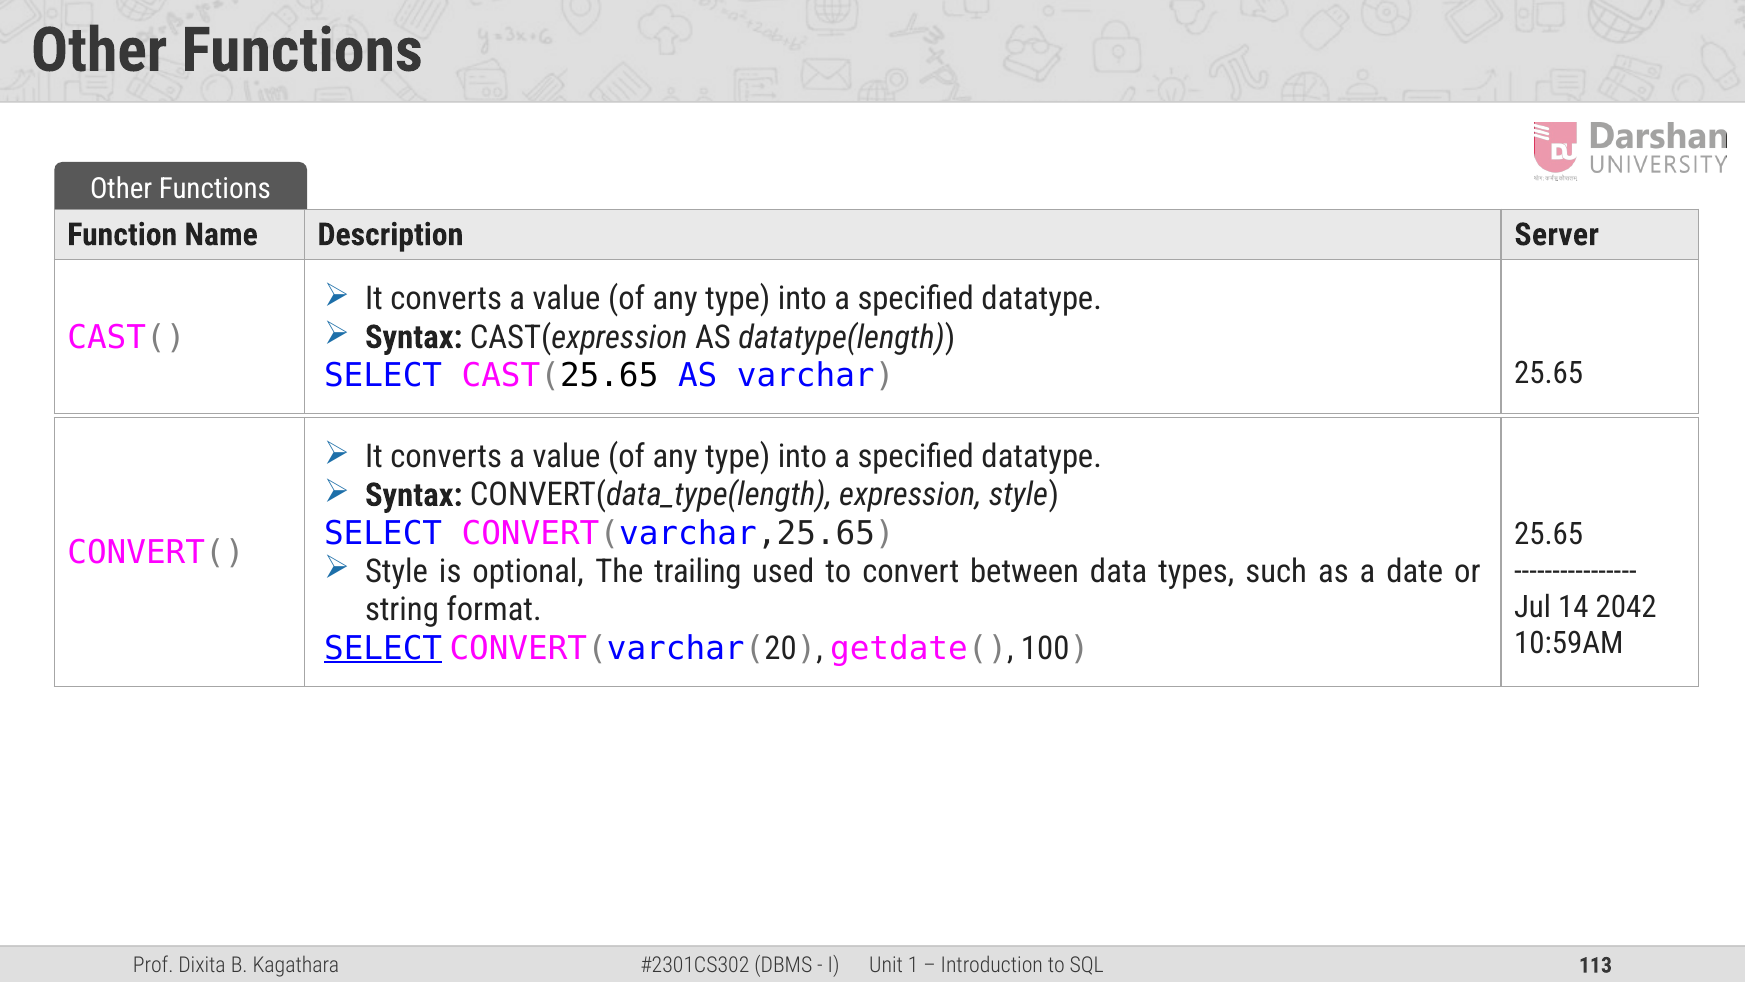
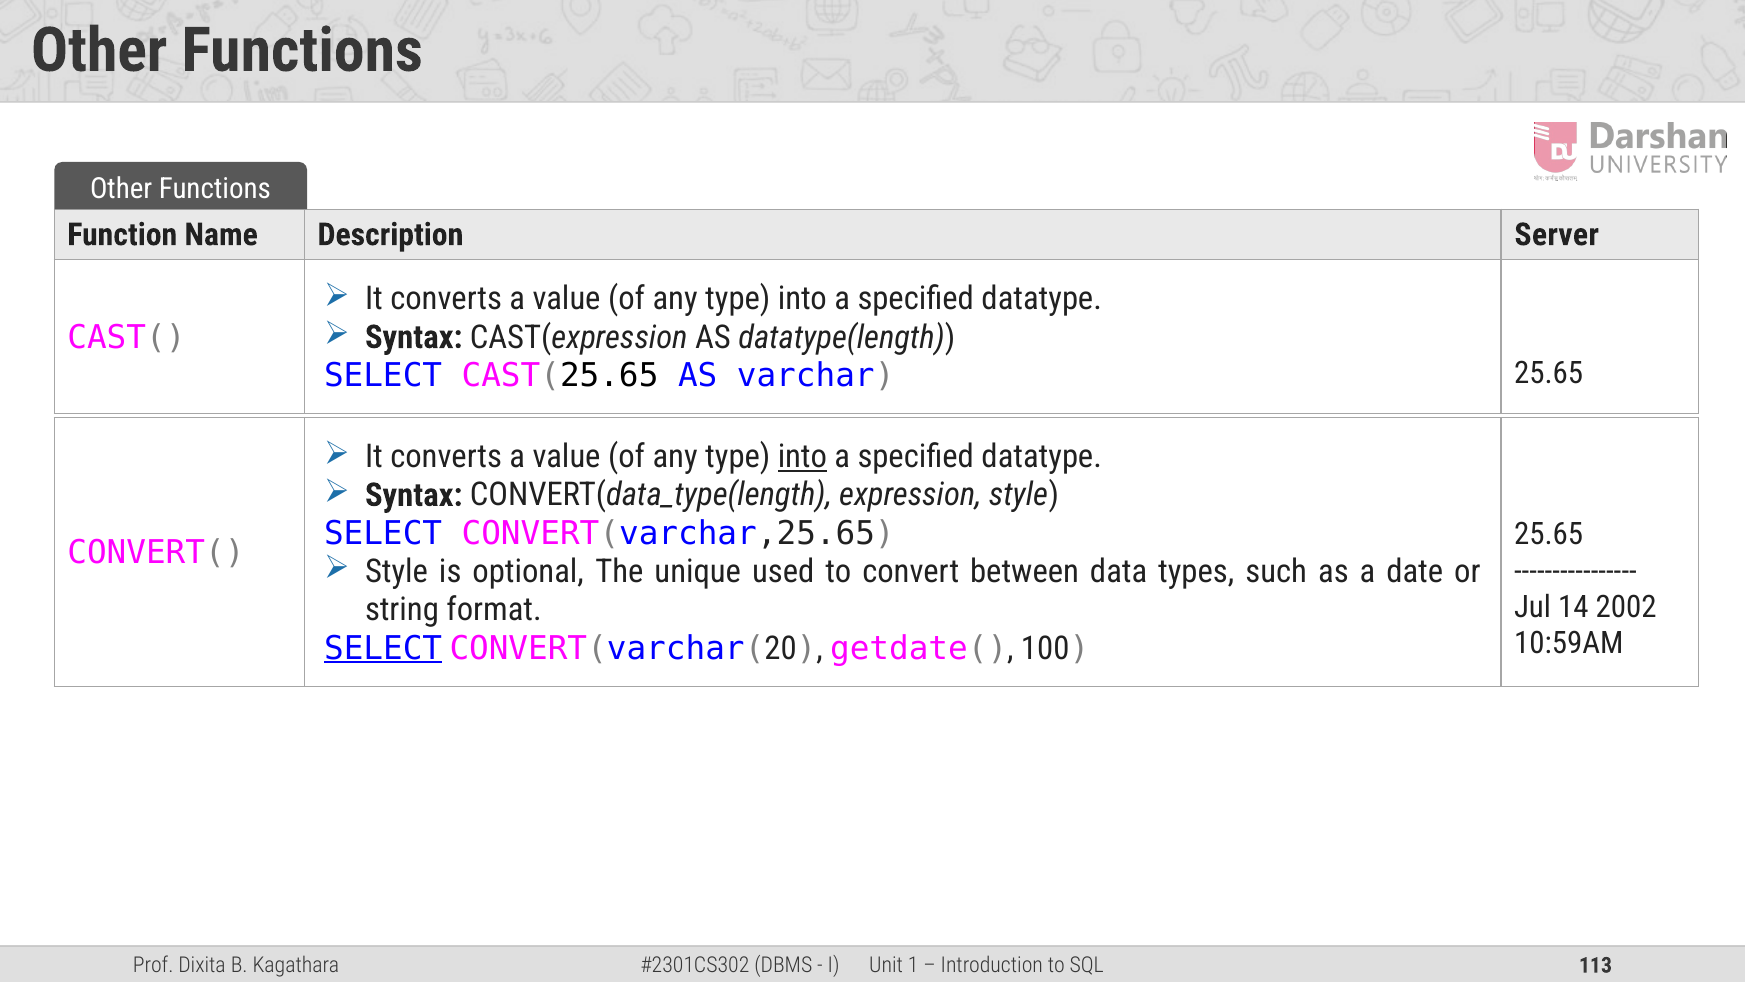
into at (802, 456) underline: none -> present
trailing: trailing -> unique
2042: 2042 -> 2002
